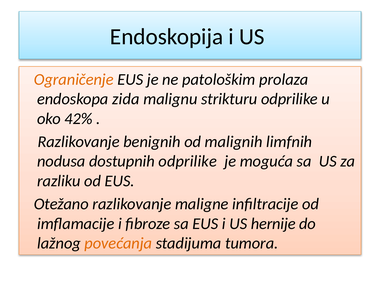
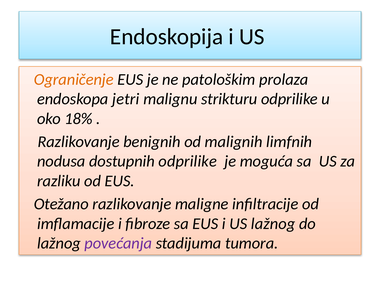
zida: zida -> jetri
42%: 42% -> 18%
US hernije: hernije -> lažnog
povećanja colour: orange -> purple
